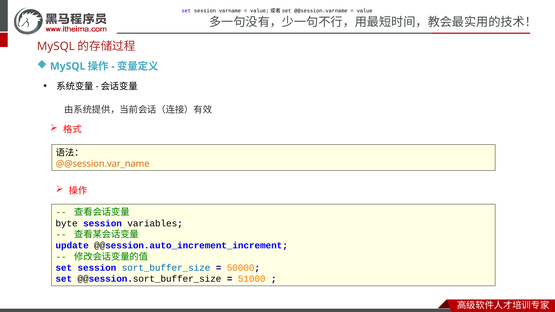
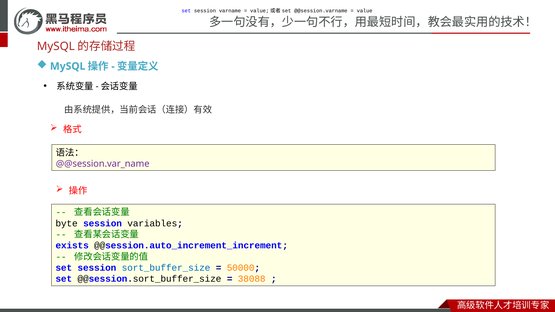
@@session.var_name colour: orange -> purple
update: update -> exists
51000: 51000 -> 38088
